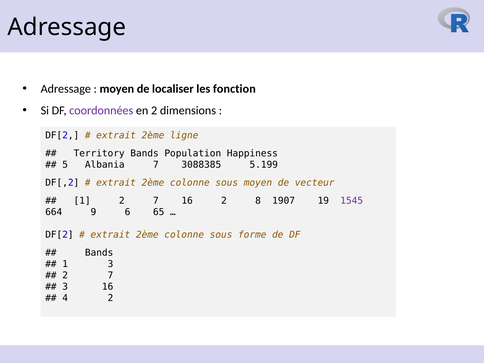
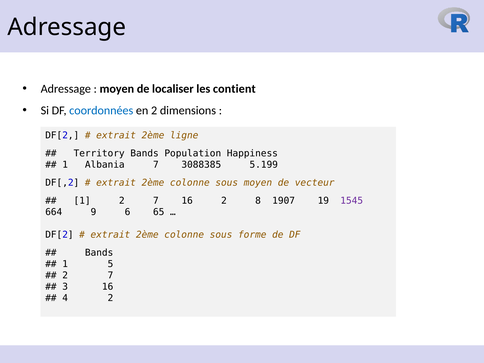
fonction: fonction -> contient
coordonnées colour: purple -> blue
5 at (65, 165): 5 -> 1
1 3: 3 -> 5
